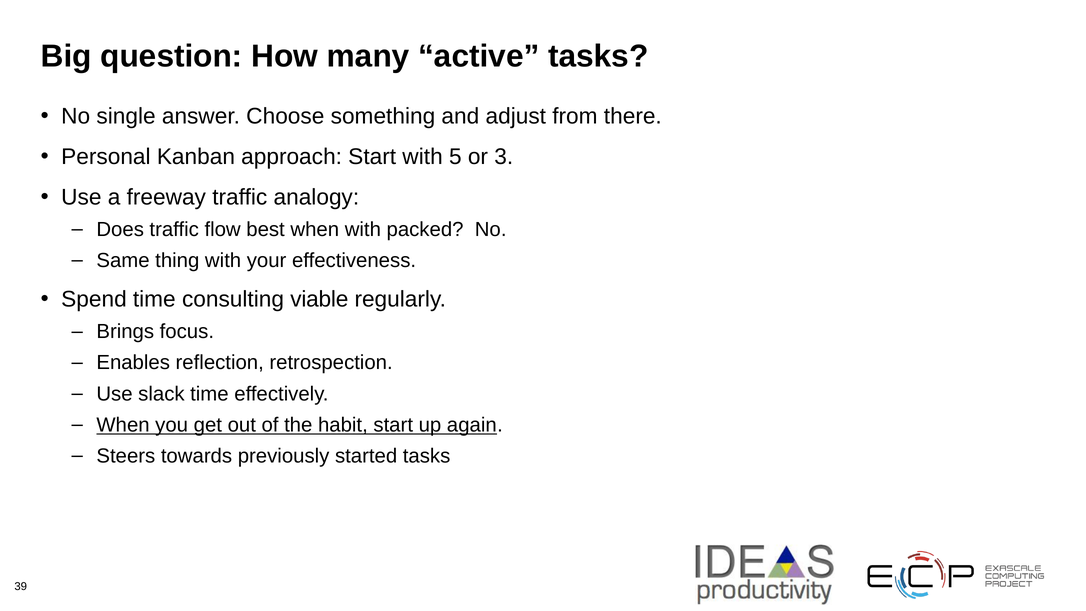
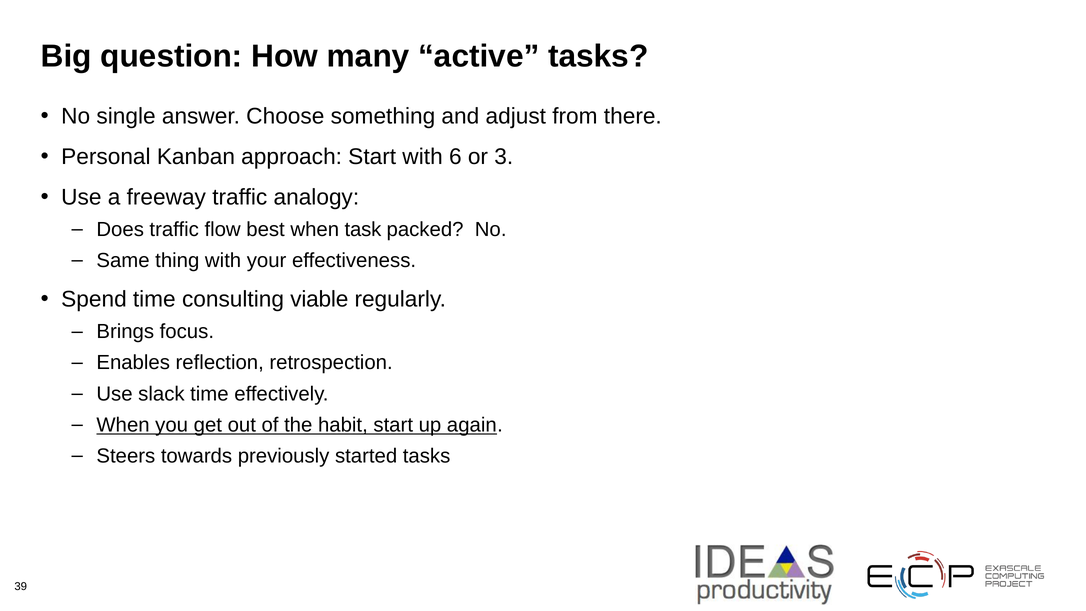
5: 5 -> 6
when with: with -> task
